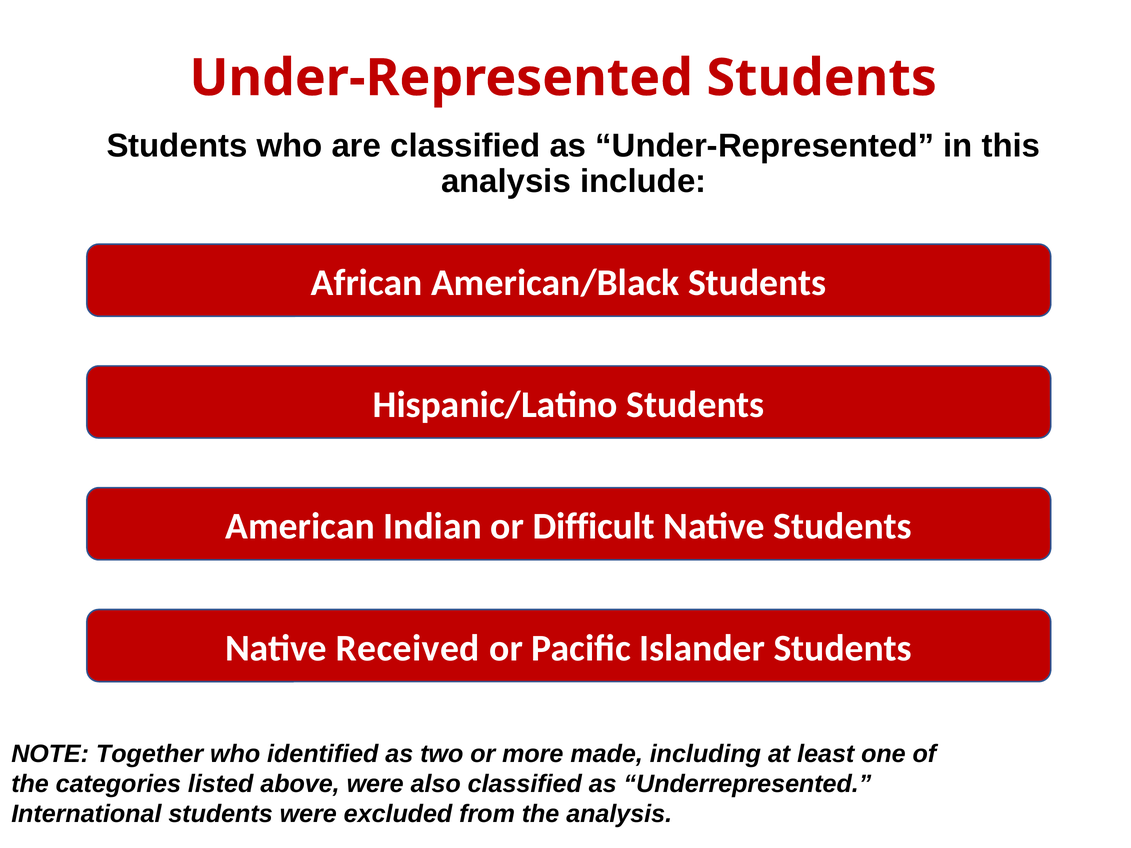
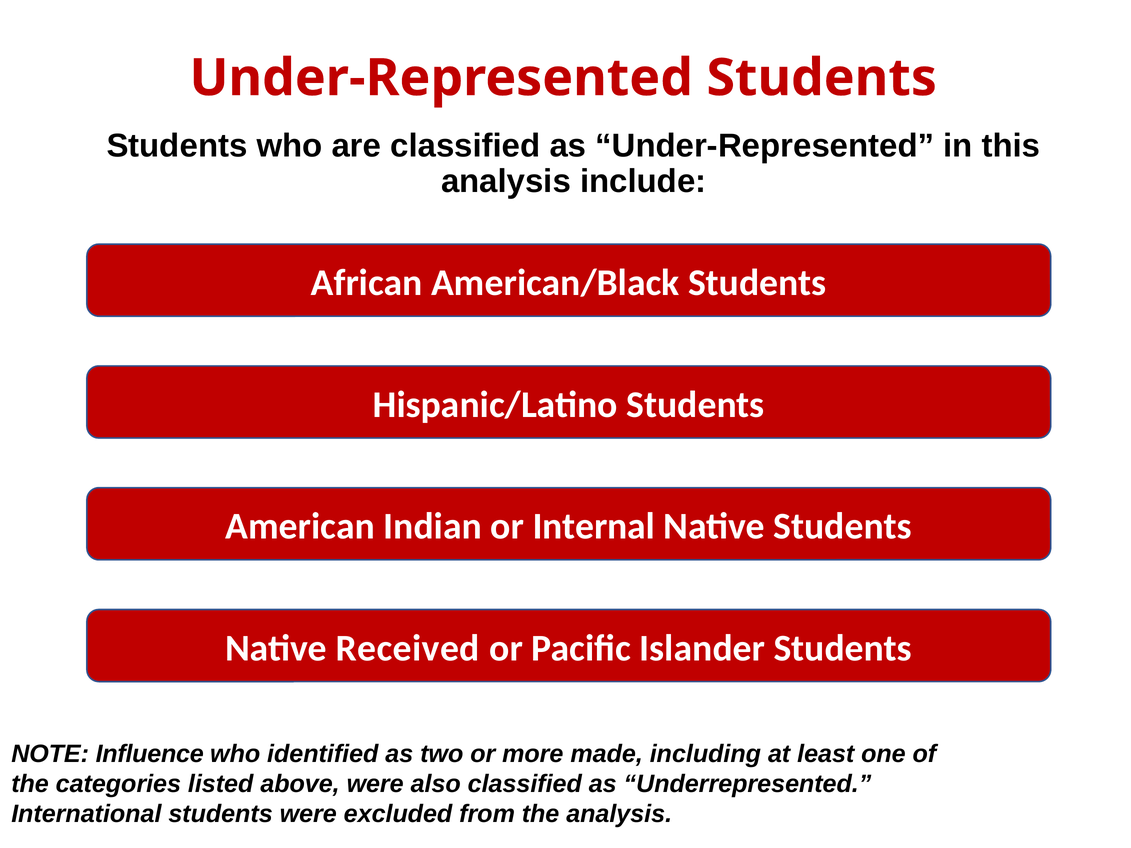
Difficult: Difficult -> Internal
Together: Together -> Influence
